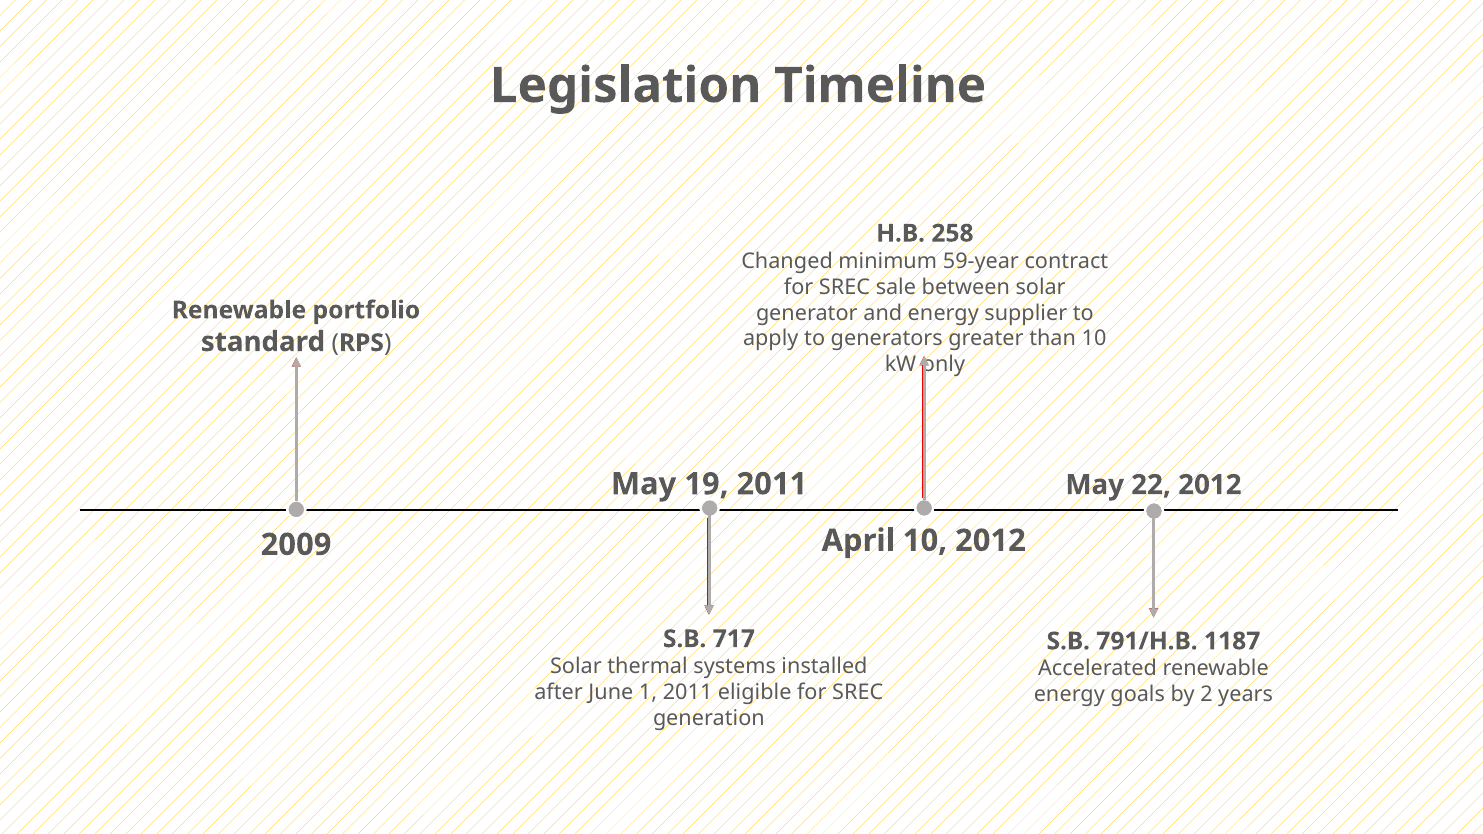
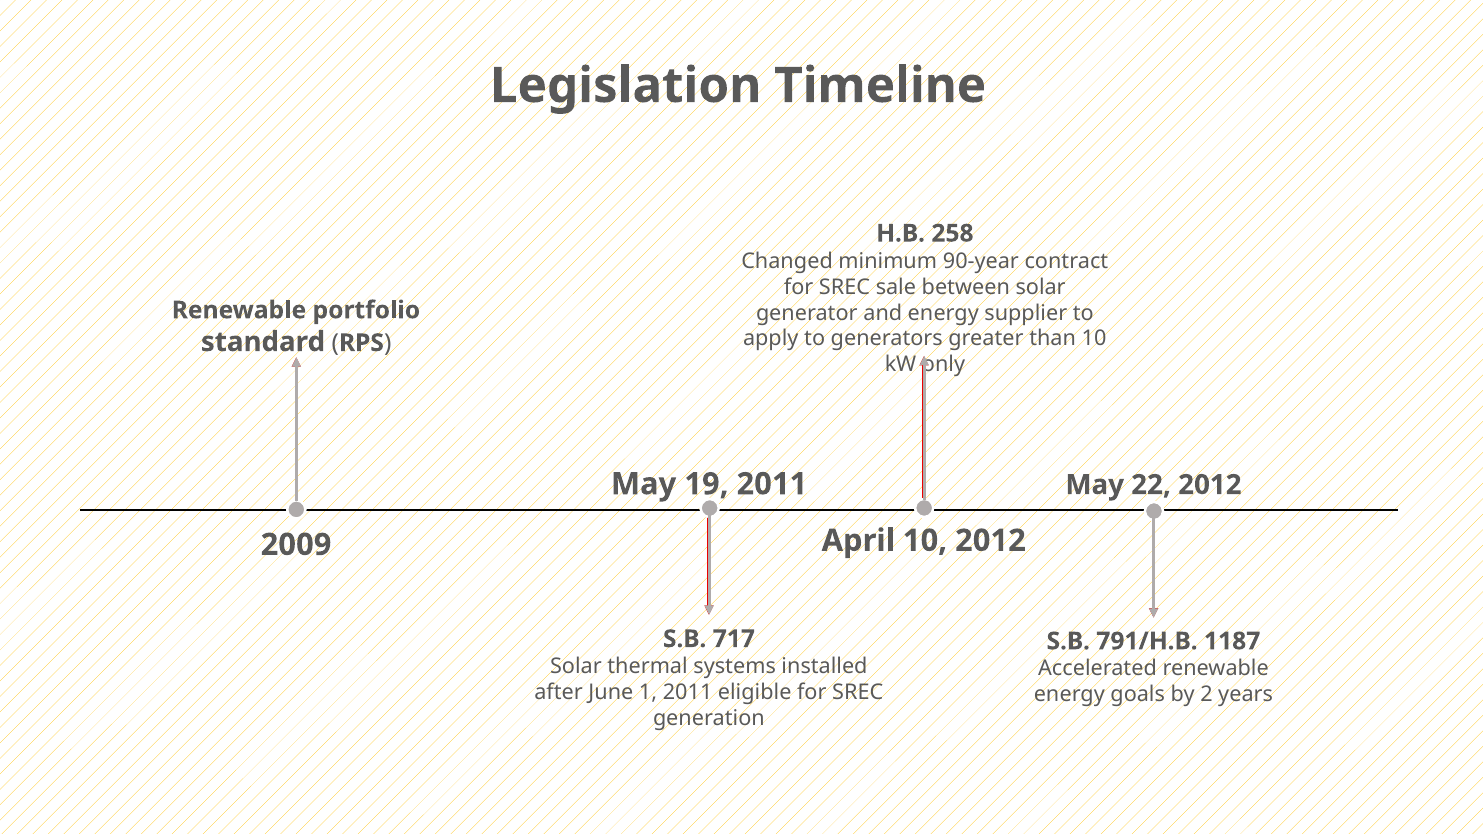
59-year: 59-year -> 90-year
